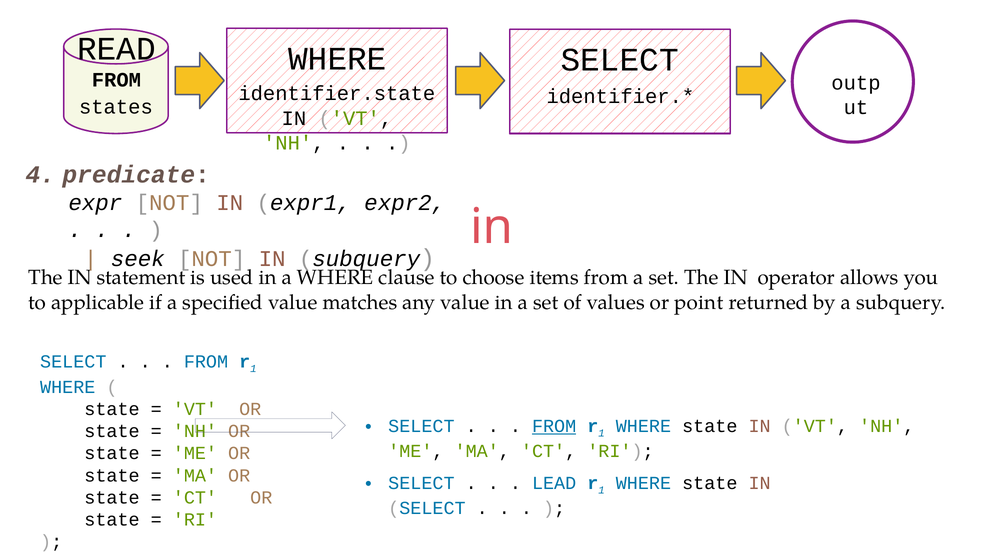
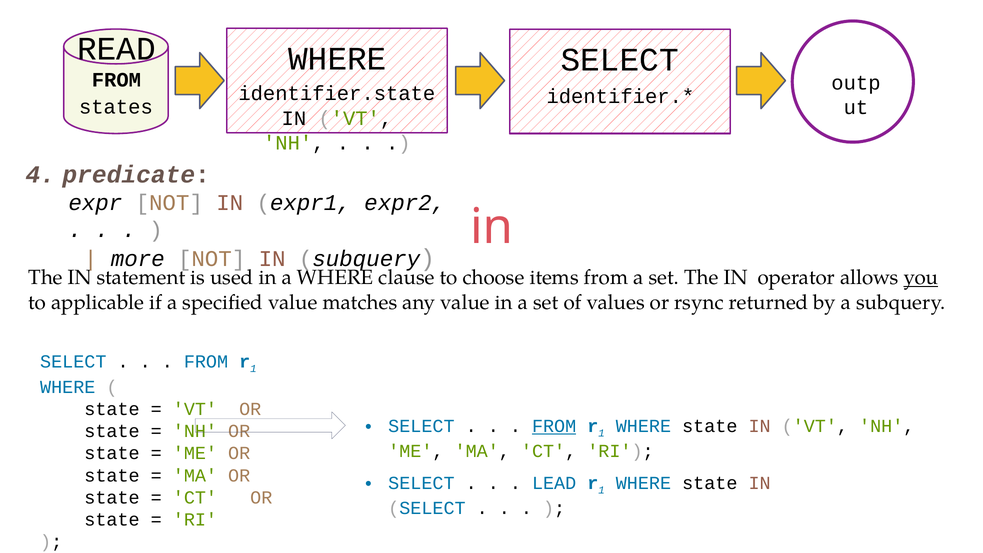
seek: seek -> more
you underline: none -> present
point: point -> rsync
